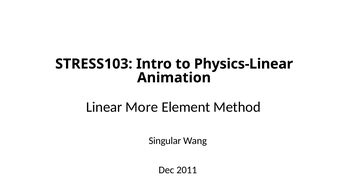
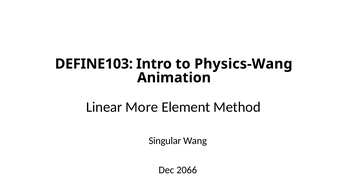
STRESS103: STRESS103 -> DEFINE103
Physics-Linear: Physics-Linear -> Physics-Wang
2011: 2011 -> 2066
